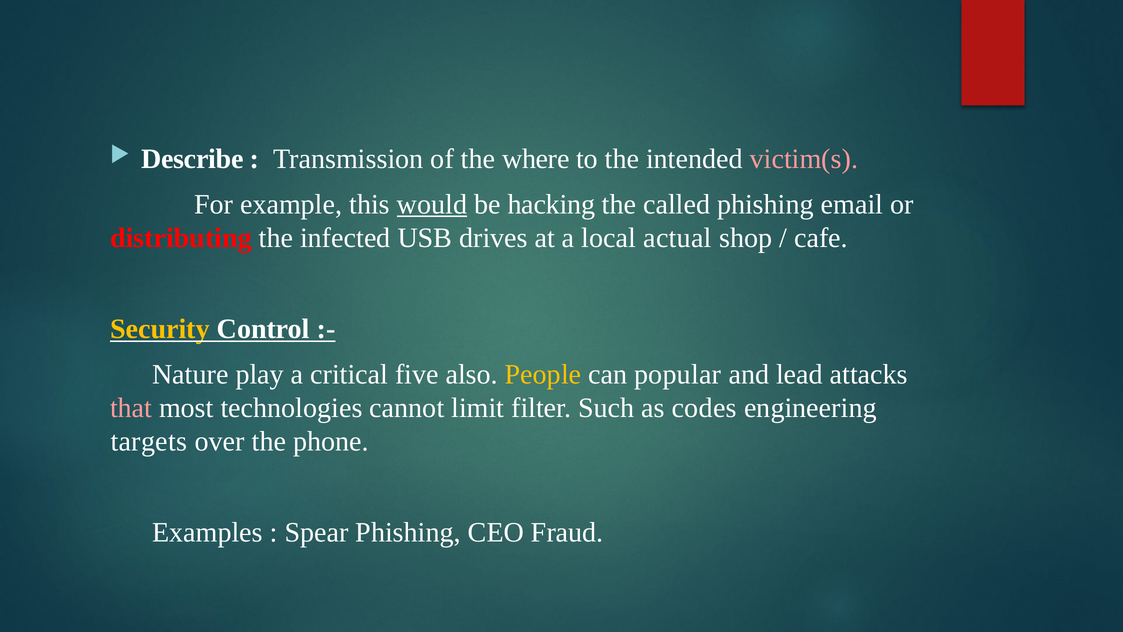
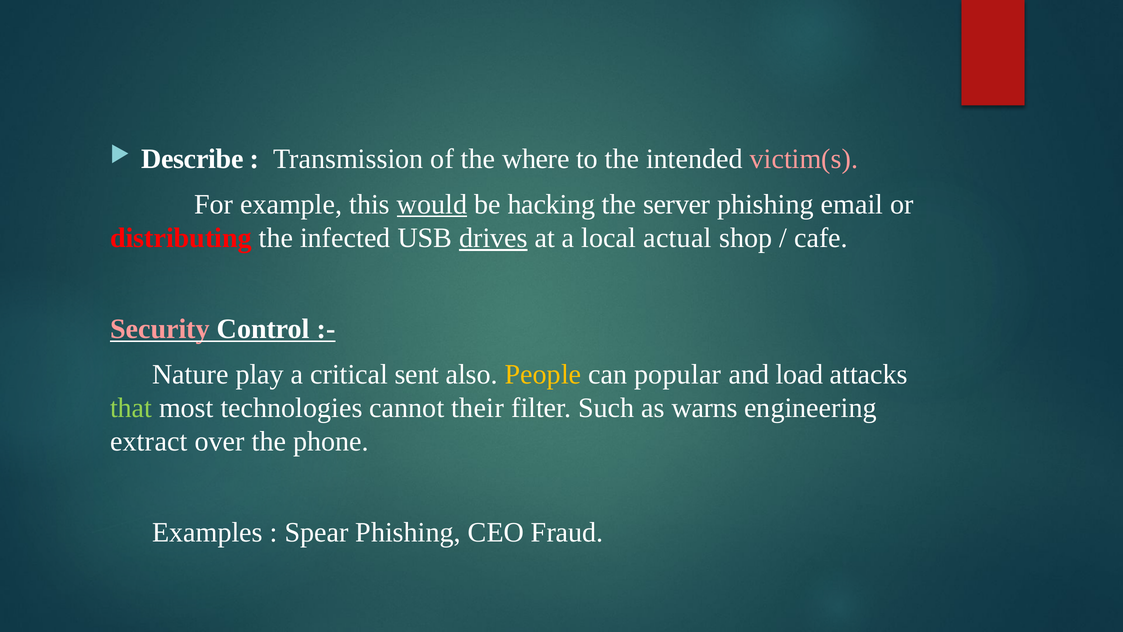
called: called -> server
drives underline: none -> present
Security colour: yellow -> pink
five: five -> sent
lead: lead -> load
that colour: pink -> light green
limit: limit -> their
codes: codes -> warns
targets: targets -> extract
